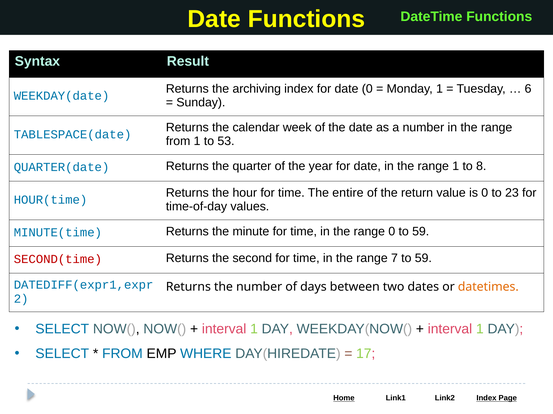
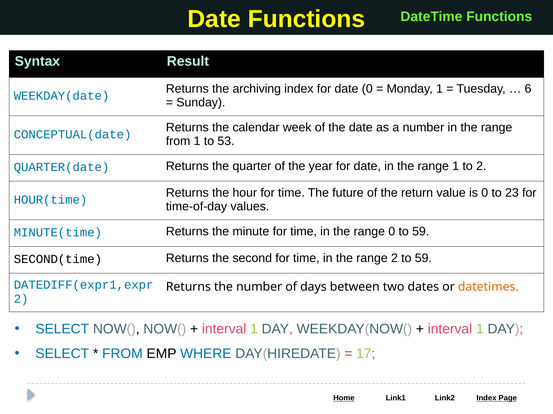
TABLESPACE(date: TABLESPACE(date -> CONCEPTUAL(date
to 8: 8 -> 2
entire: entire -> future
SECOND(time colour: red -> black
range 7: 7 -> 2
